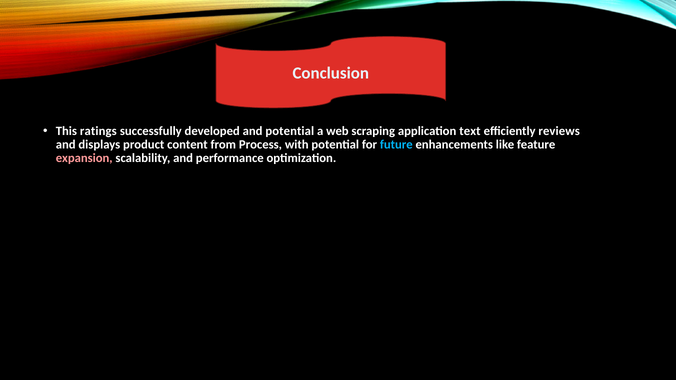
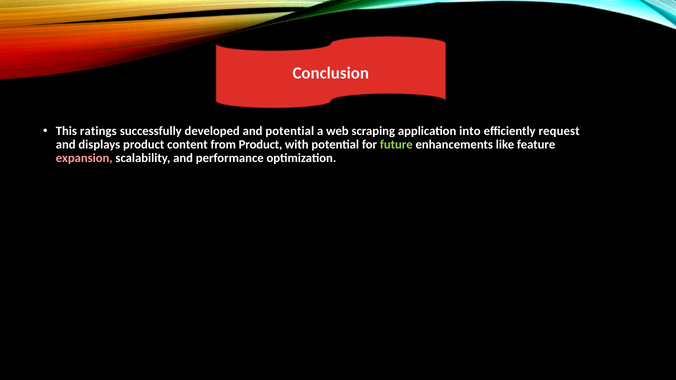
text: text -> into
reviews: reviews -> request
from Process: Process -> Product
future colour: light blue -> light green
